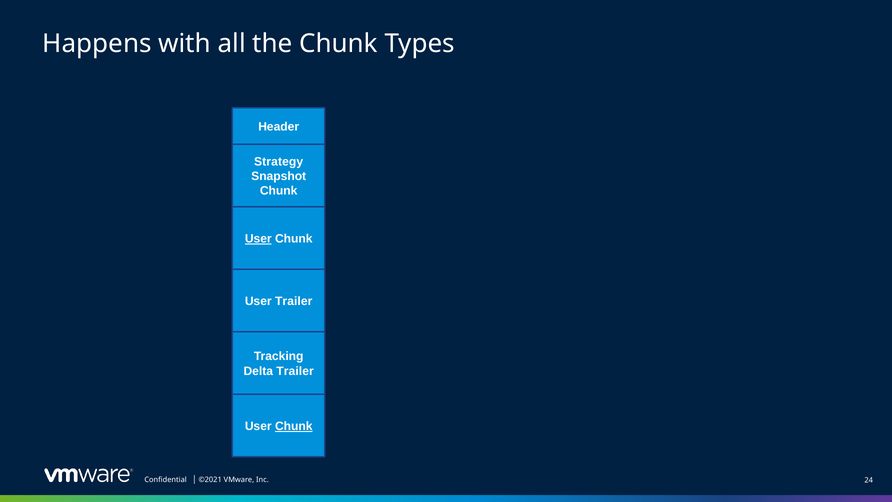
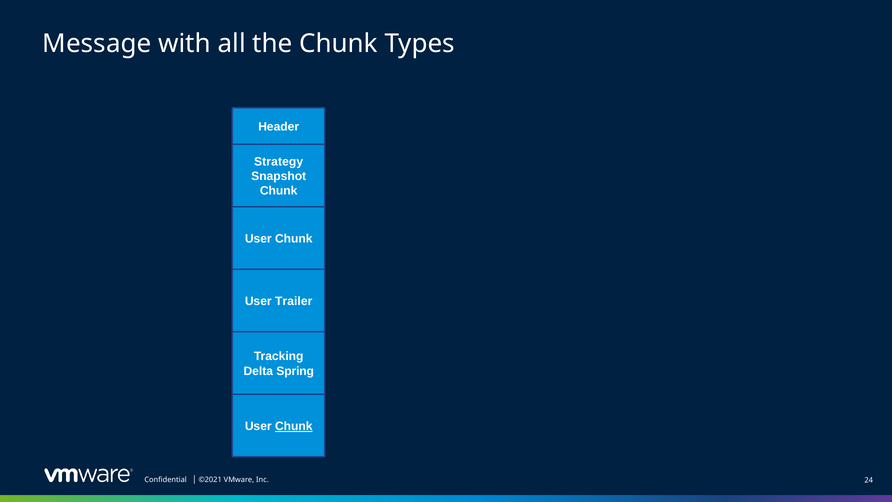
Happens: Happens -> Message
User at (258, 239) underline: present -> none
Delta Trailer: Trailer -> Spring
